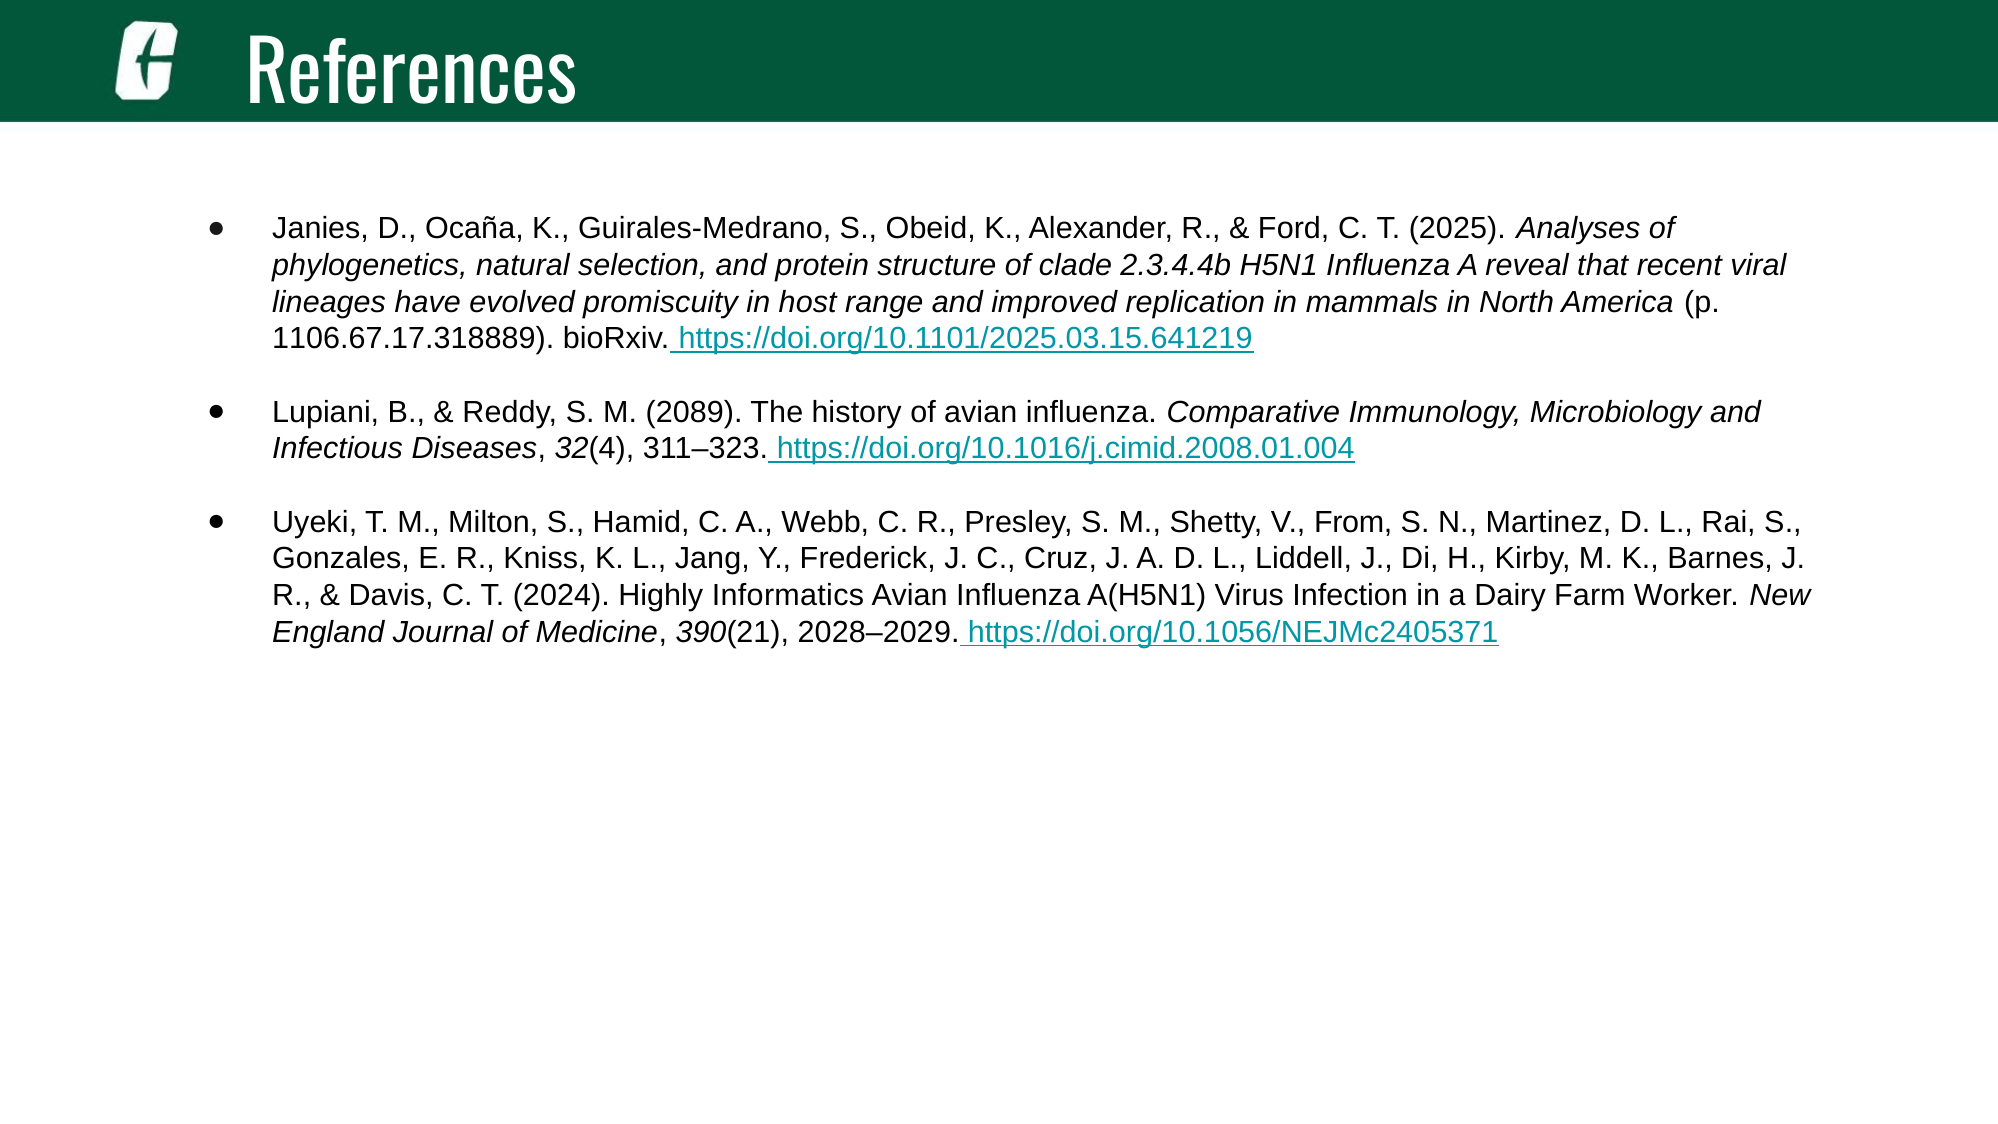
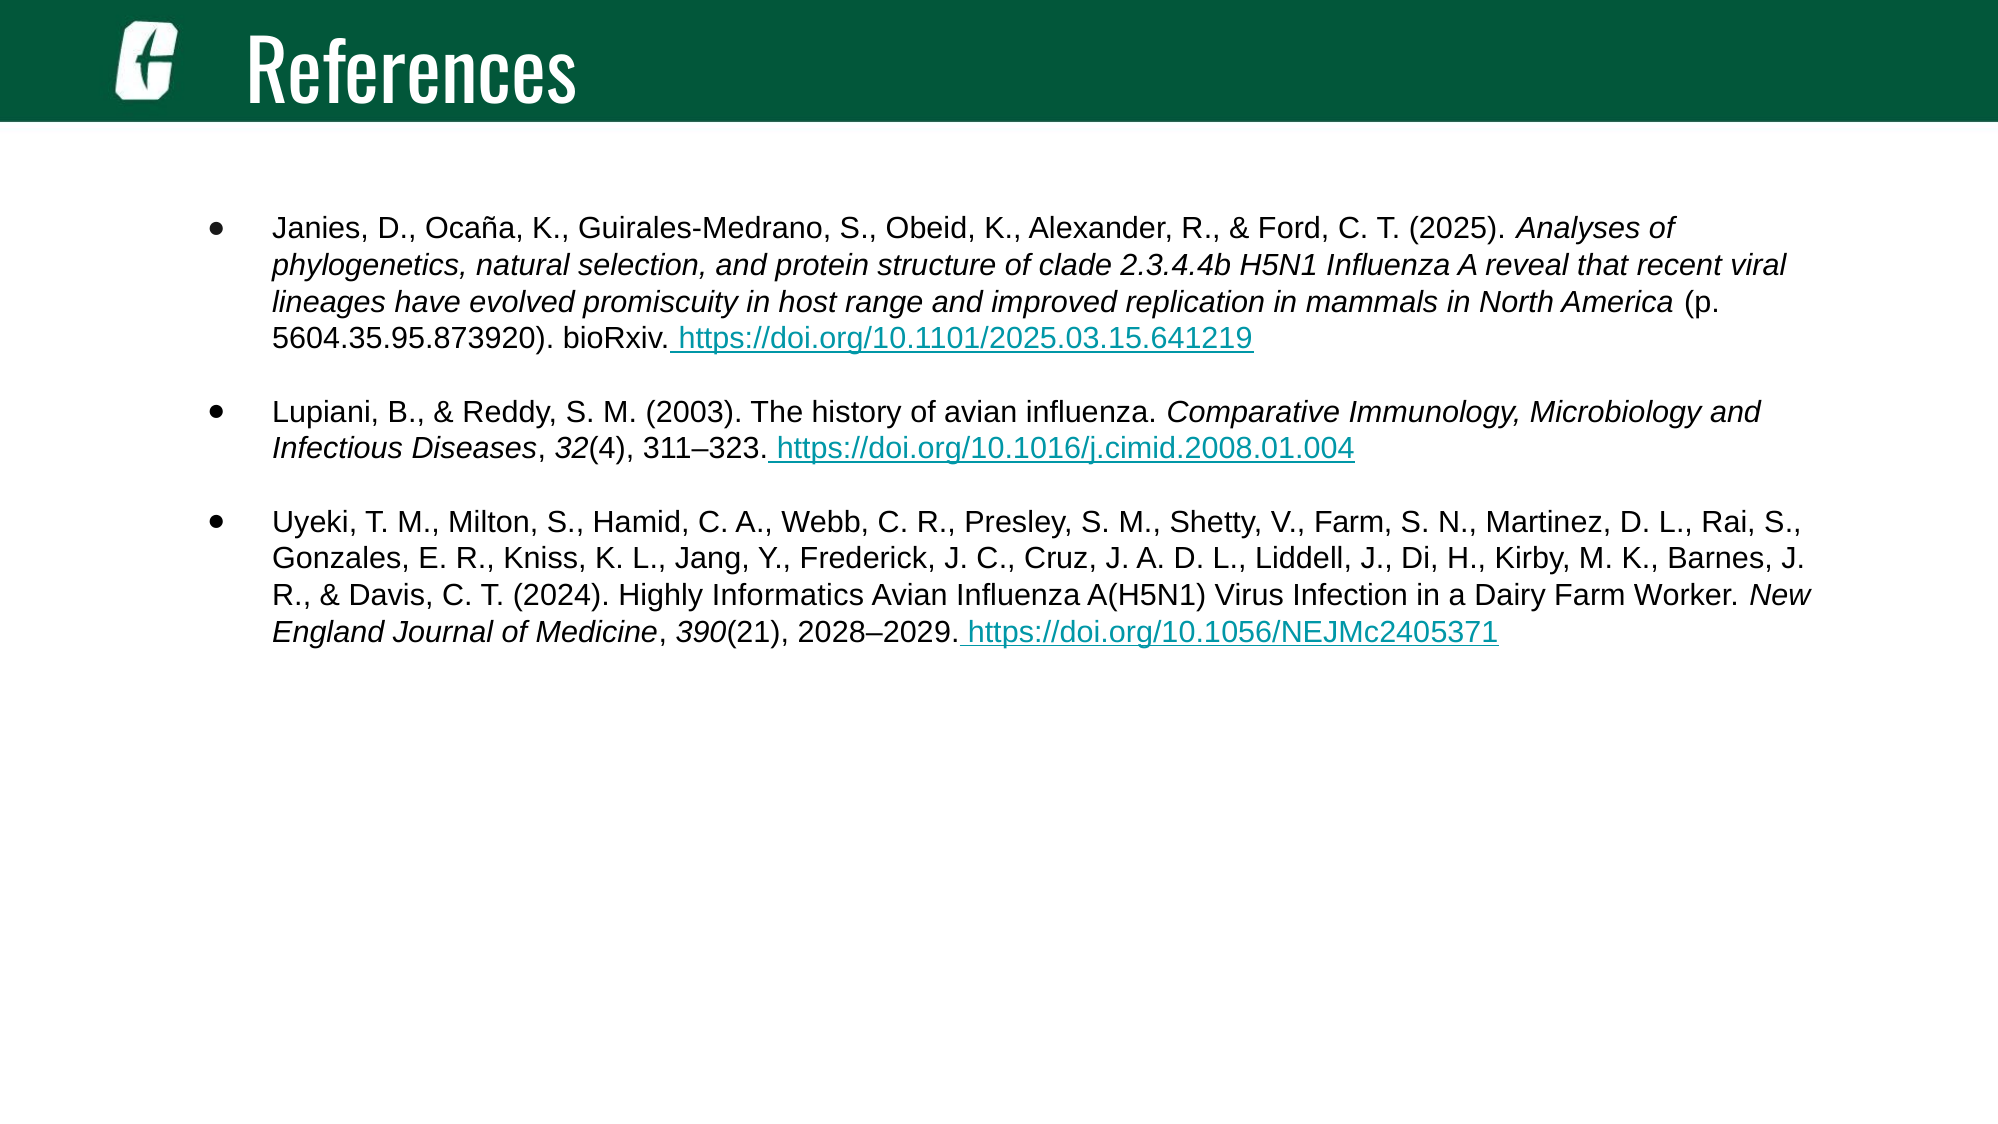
1106.67.17.318889: 1106.67.17.318889 -> 5604.35.95.873920
2089: 2089 -> 2003
V From: From -> Farm
